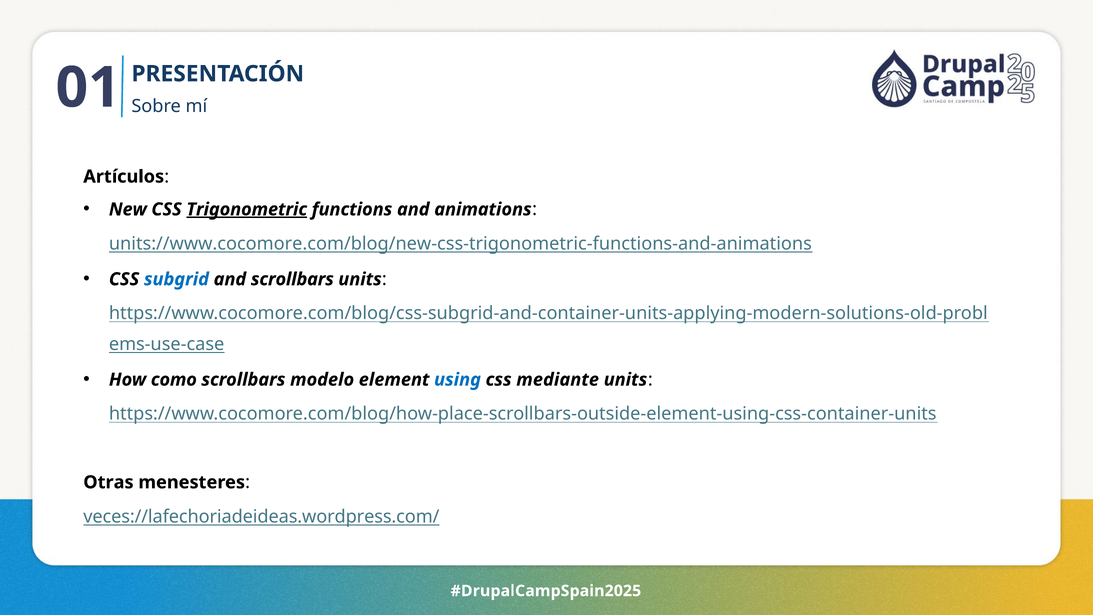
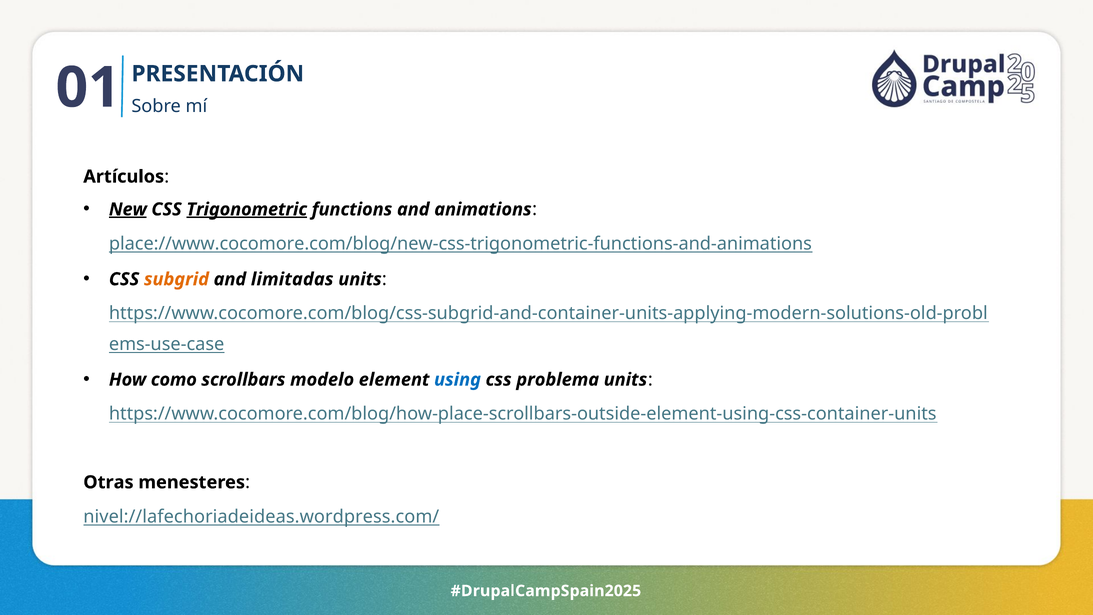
New underline: none -> present
units://www.cocomore.com/blog/new-css-trigonometric-functions-and-animations: units://www.cocomore.com/blog/new-css-trigonometric-functions-and-animations -> place://www.cocomore.com/blog/new-css-trigonometric-functions-and-animations
subgrid colour: blue -> orange
and scrollbars: scrollbars -> limitadas
mediante: mediante -> problema
veces://lafechoriadeideas.wordpress.com/: veces://lafechoriadeideas.wordpress.com/ -> nivel://lafechoriadeideas.wordpress.com/
